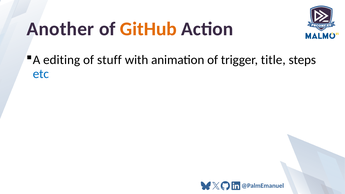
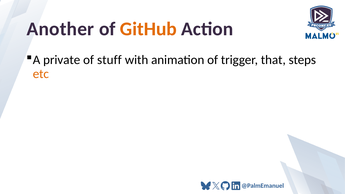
editing: editing -> private
title: title -> that
etc colour: blue -> orange
